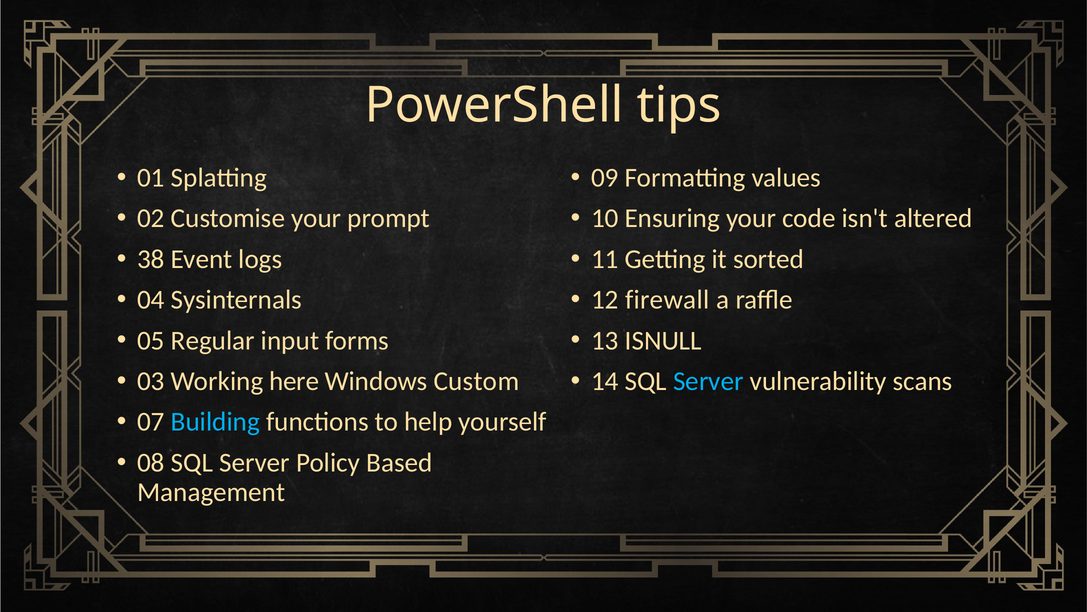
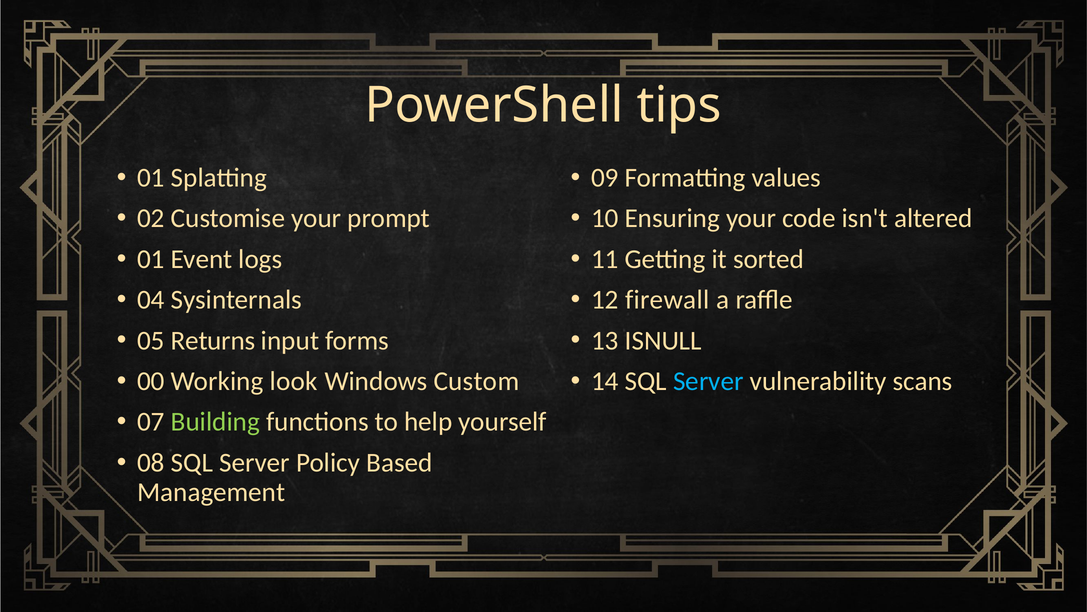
38 at (151, 259): 38 -> 01
Regular: Regular -> Returns
03: 03 -> 00
here: here -> look
Building colour: light blue -> light green
